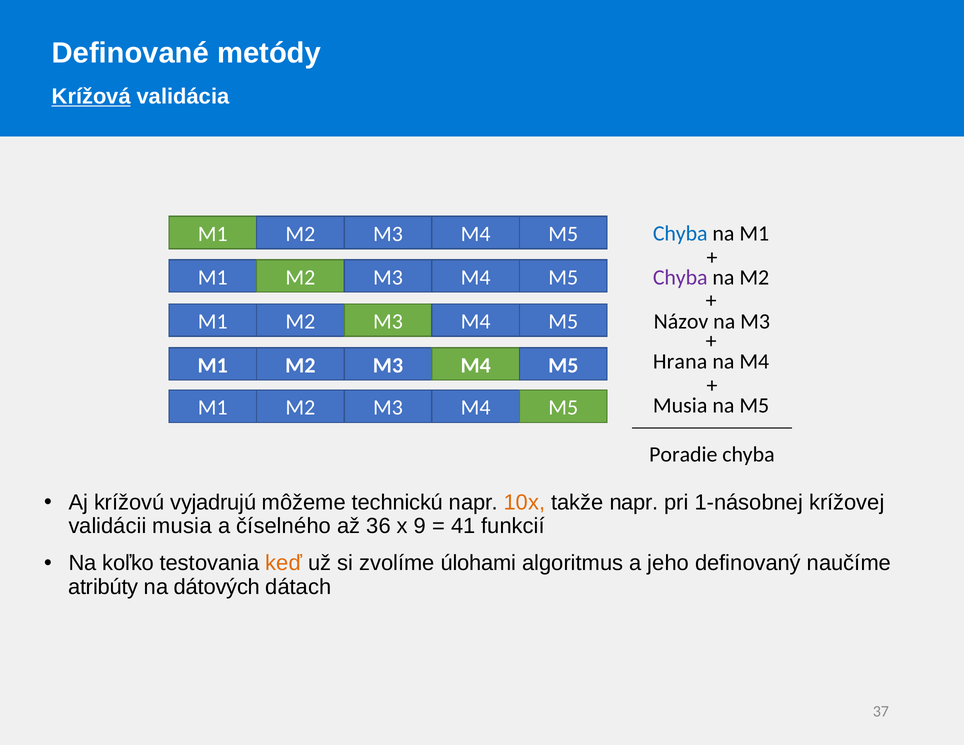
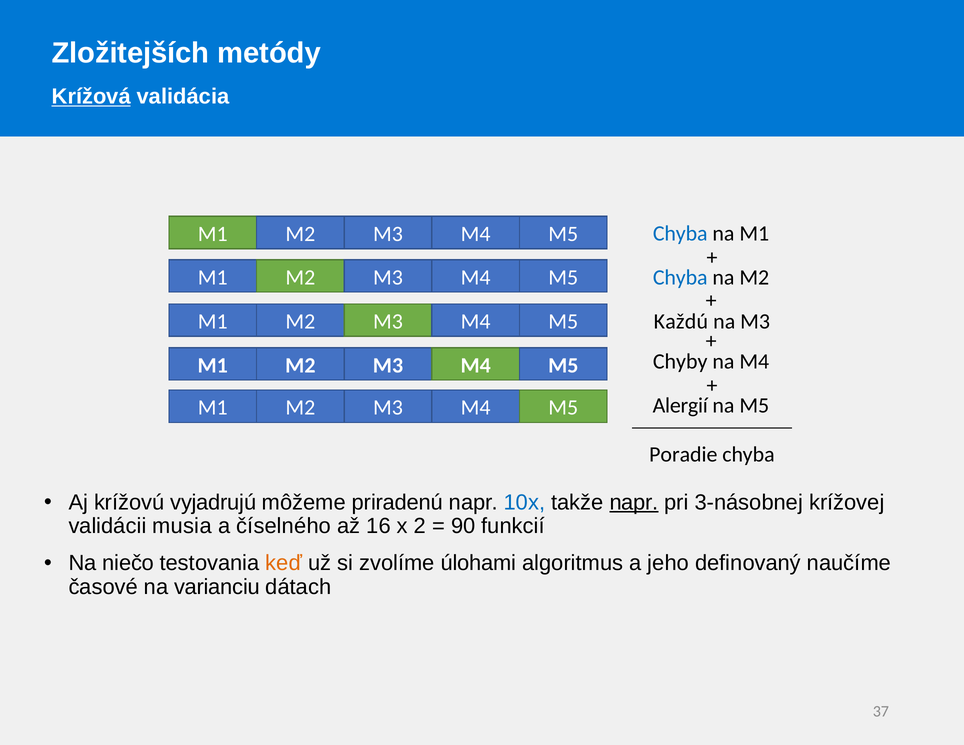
Definované: Definované -> Zložitejších
Chyba at (680, 277) colour: purple -> blue
Názov: Názov -> Každú
Hrana: Hrana -> Chyby
Musia at (680, 405): Musia -> Alergií
technickú: technickú -> priradenú
10x colour: orange -> blue
napr at (634, 502) underline: none -> present
1-násobnej: 1-násobnej -> 3-násobnej
36: 36 -> 16
9: 9 -> 2
41: 41 -> 90
koľko: koľko -> niečo
atribúty: atribúty -> časové
dátových: dátových -> varianciu
